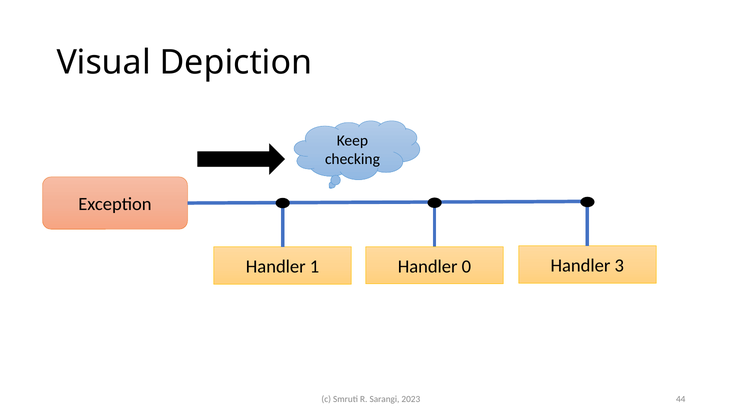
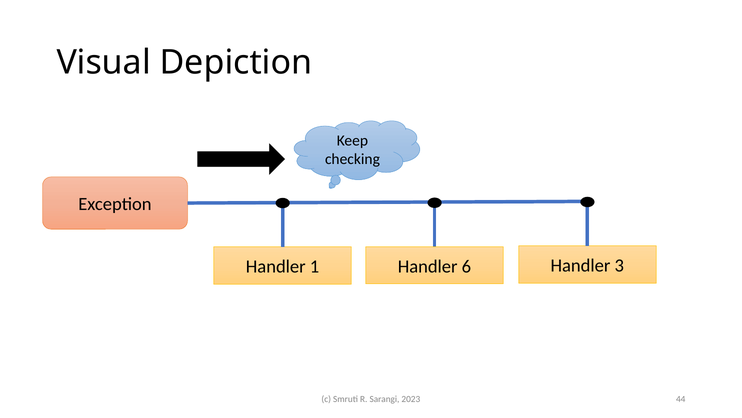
0: 0 -> 6
